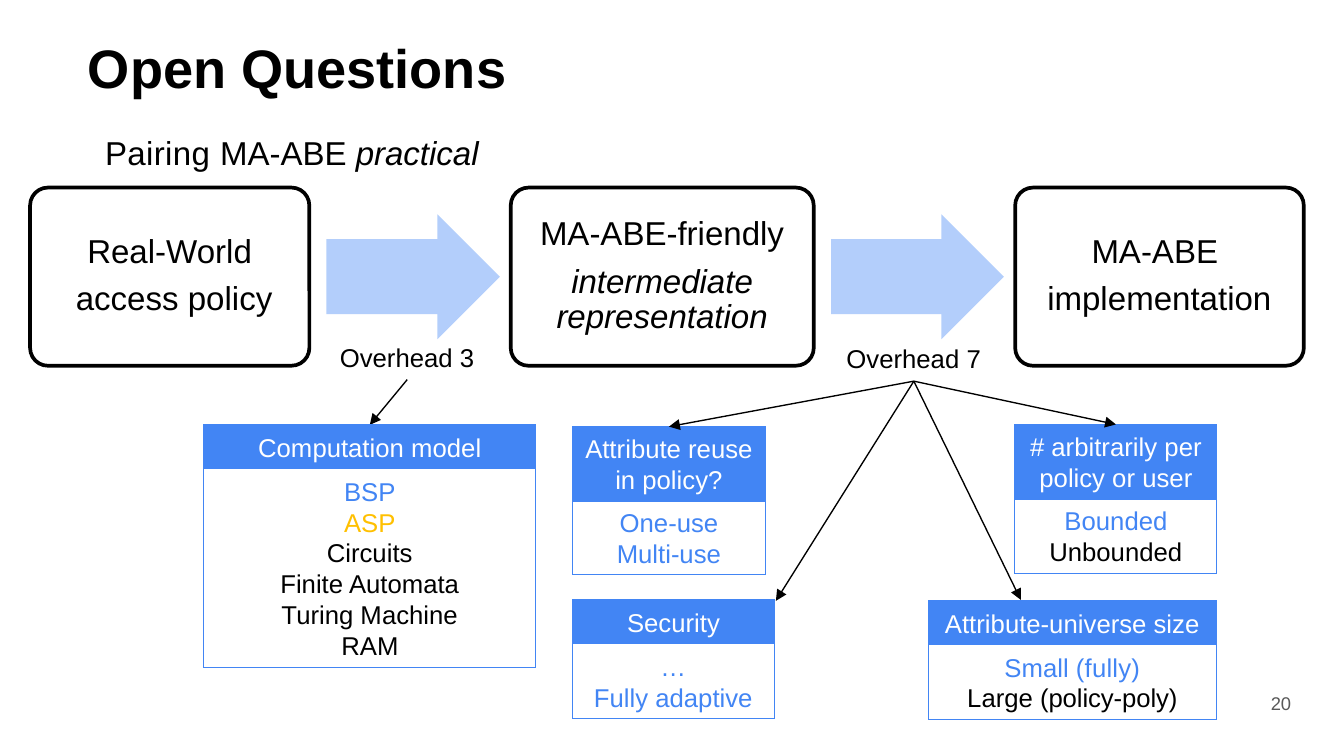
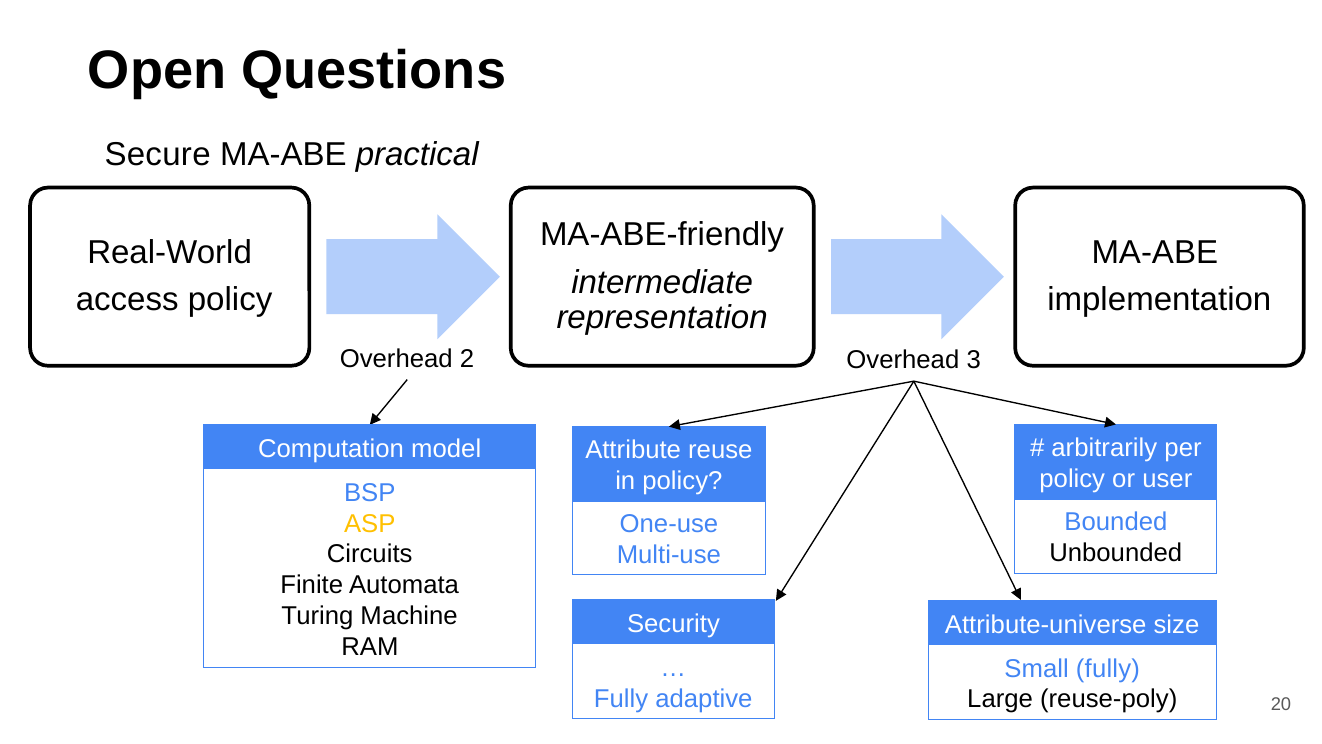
Pairing: Pairing -> Secure
3: 3 -> 2
7: 7 -> 3
policy-poly: policy-poly -> reuse-poly
